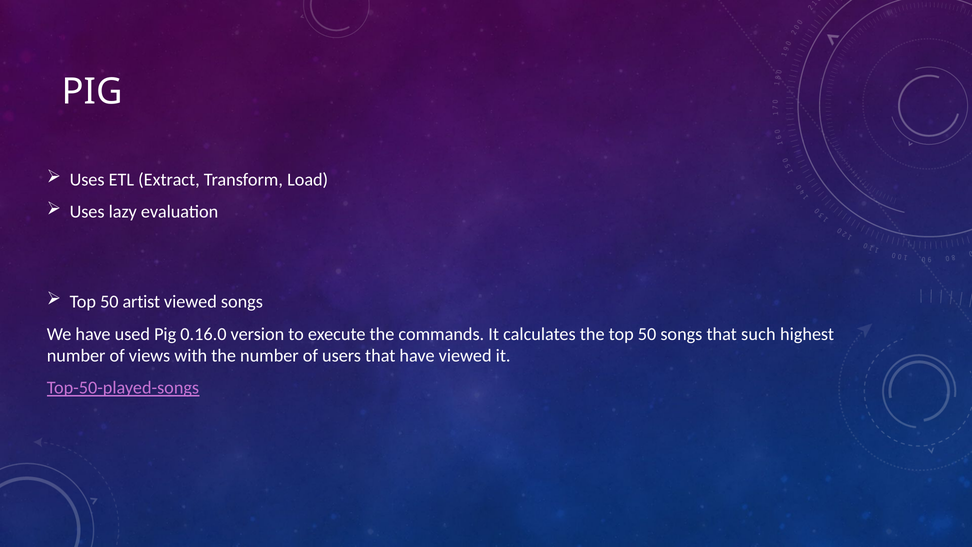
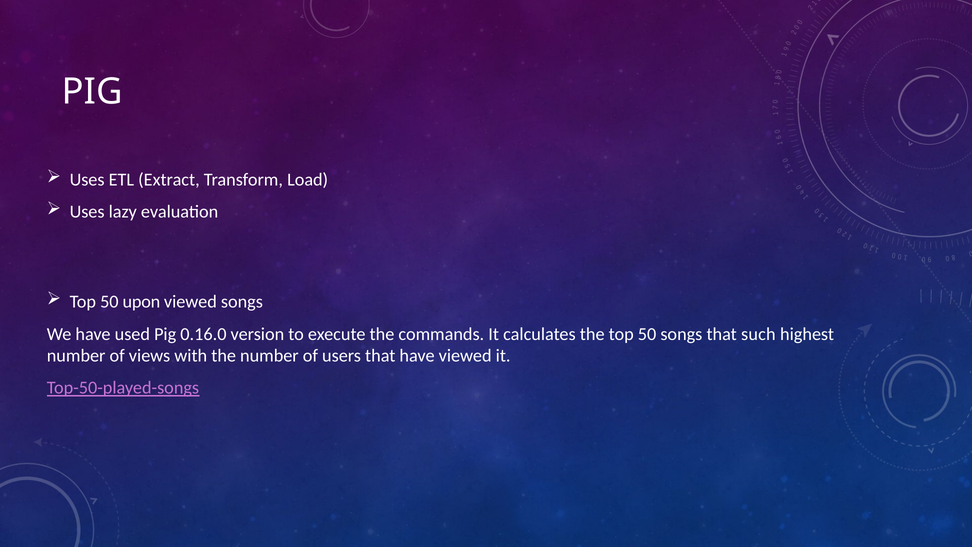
artist: artist -> upon
